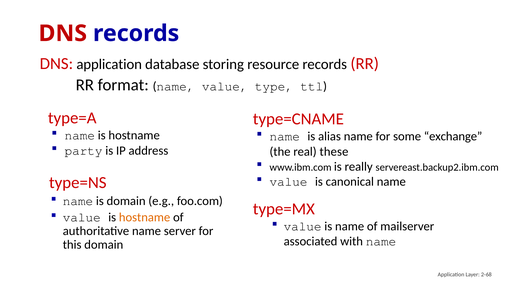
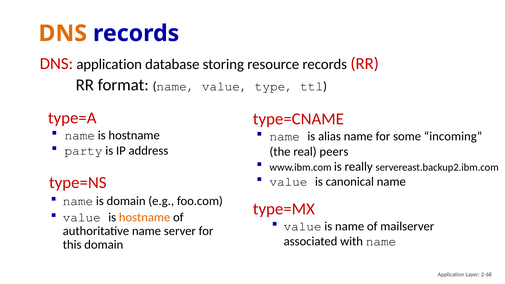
DNS at (63, 33) colour: red -> orange
exchange: exchange -> incoming
these: these -> peers
